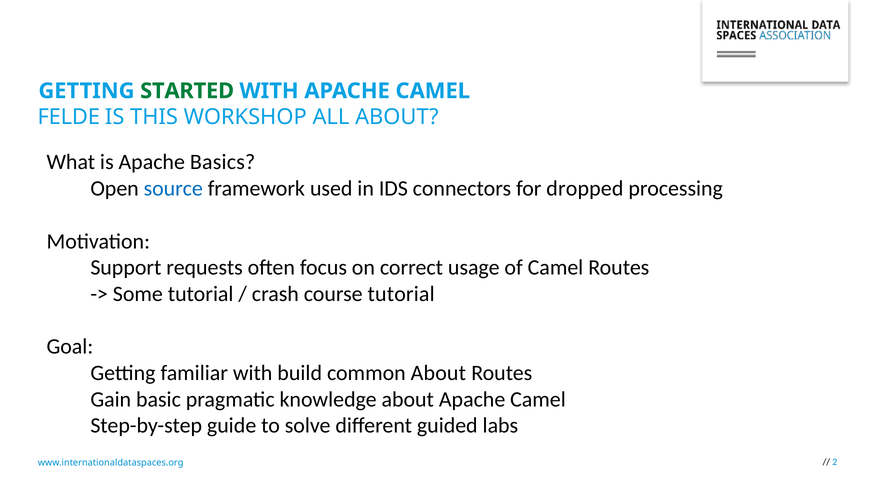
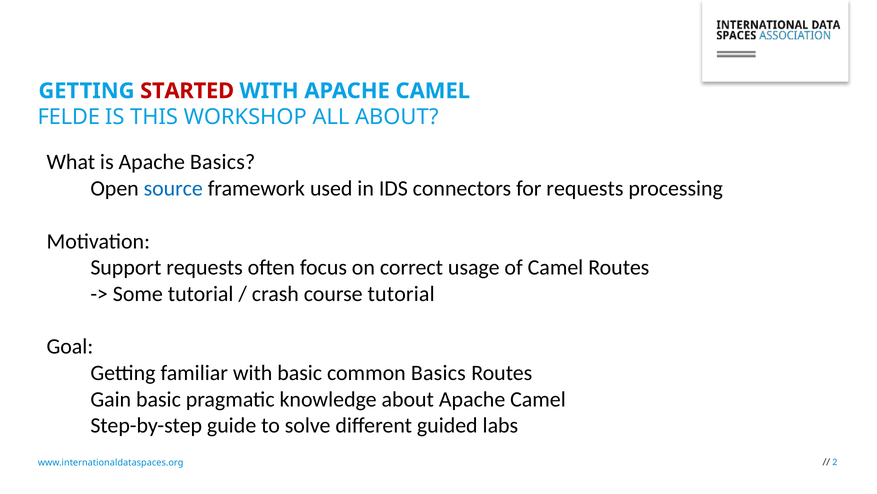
STARTED colour: green -> red
for dropped: dropped -> requests
with build: build -> basic
common About: About -> Basics
